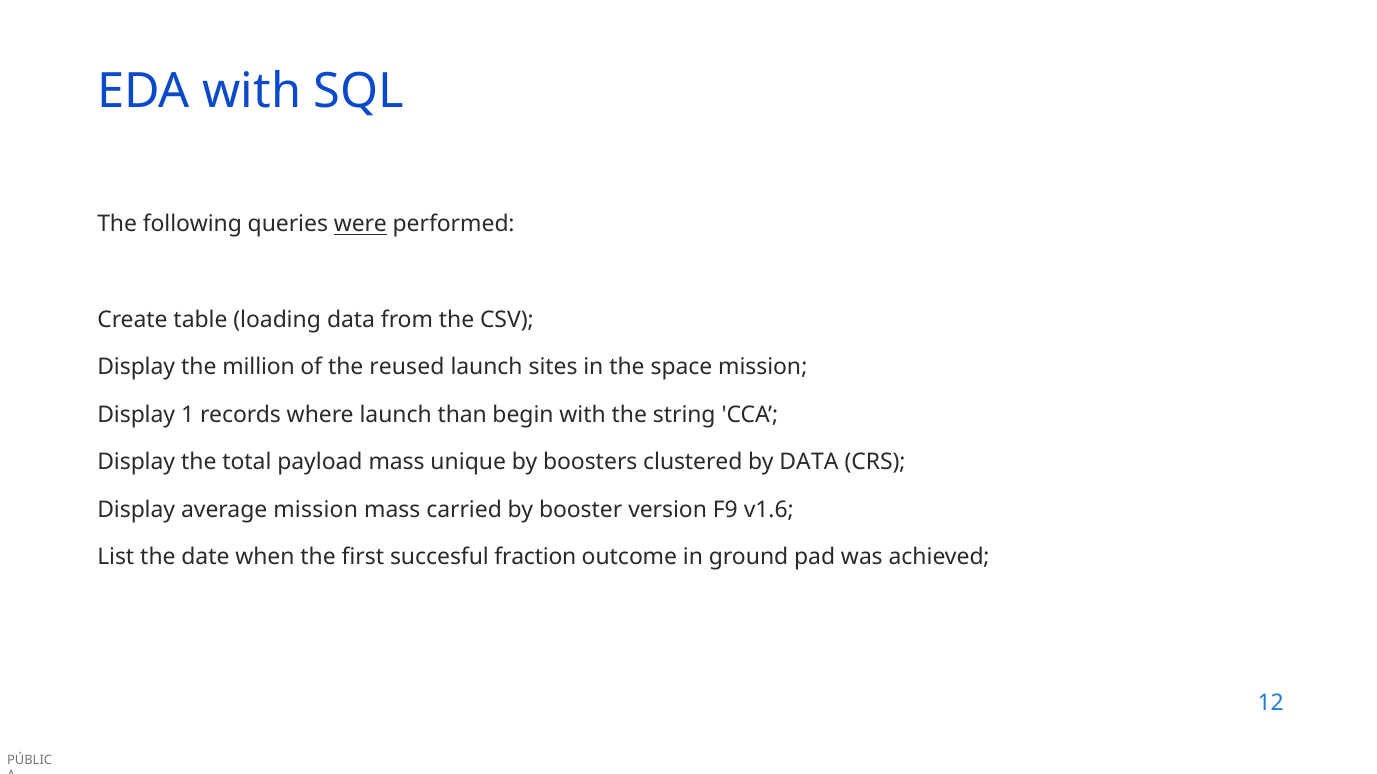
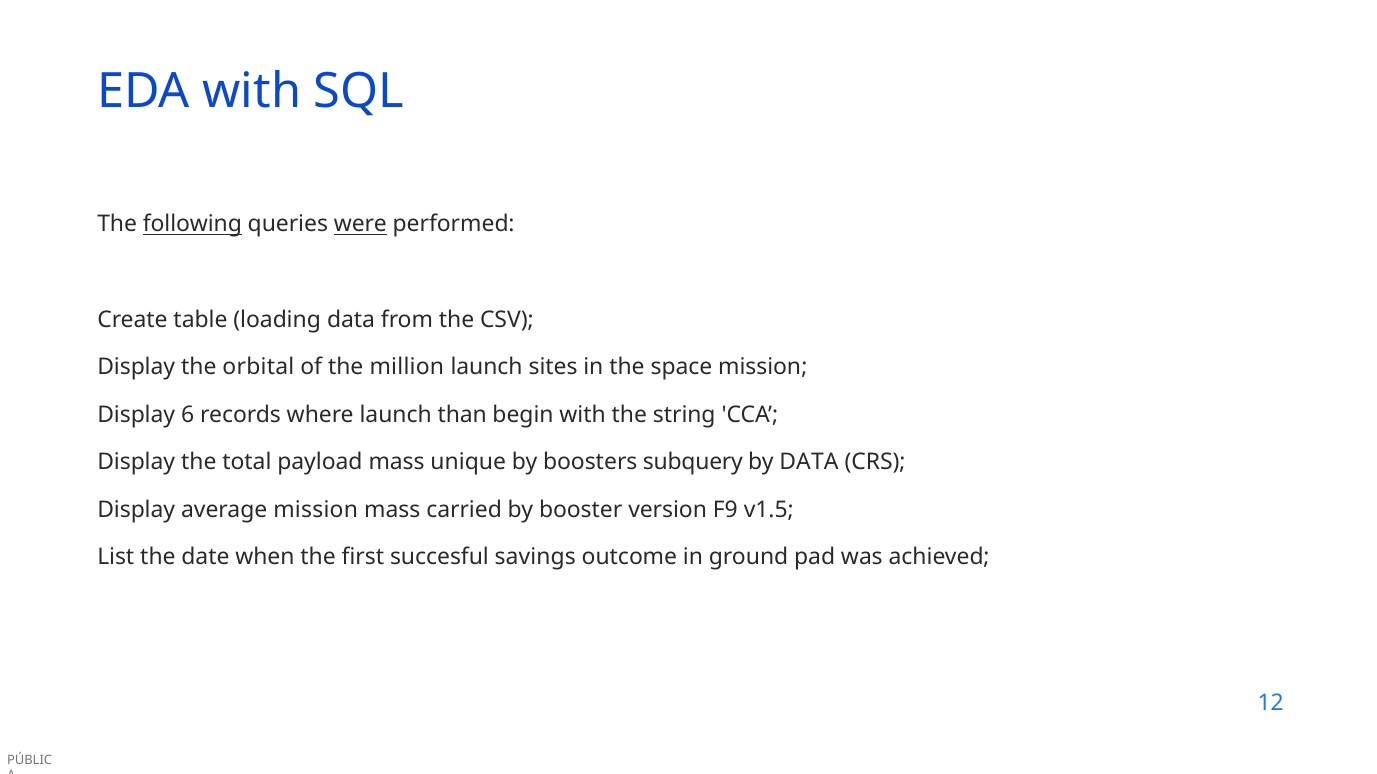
following underline: none -> present
million: million -> orbital
reused: reused -> million
1: 1 -> 6
clustered: clustered -> subquery
v1.6: v1.6 -> v1.5
fraction: fraction -> savings
